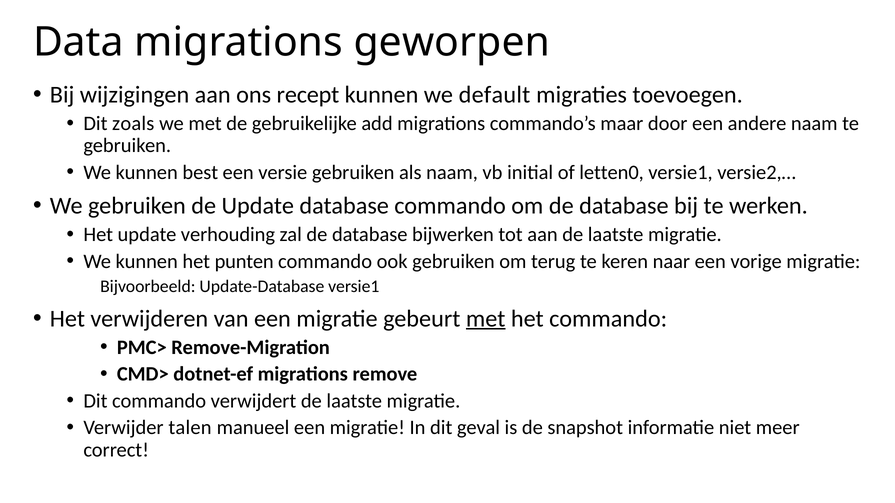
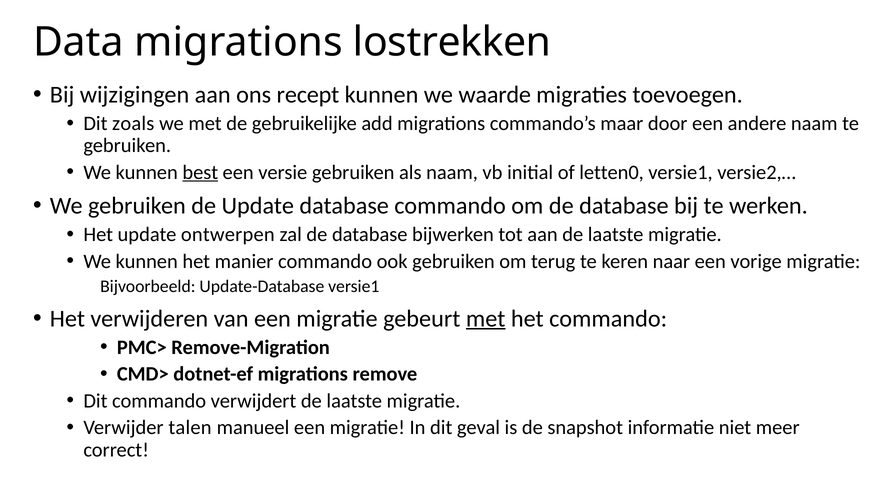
geworpen: geworpen -> lostrekken
default: default -> waarde
best underline: none -> present
verhouding: verhouding -> ontwerpen
punten: punten -> manier
